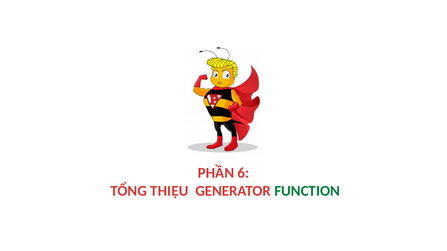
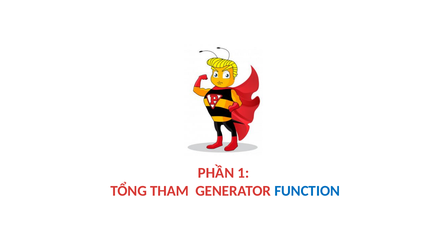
6: 6 -> 1
THIỆU: THIỆU -> THAM
FUNCTION colour: green -> blue
